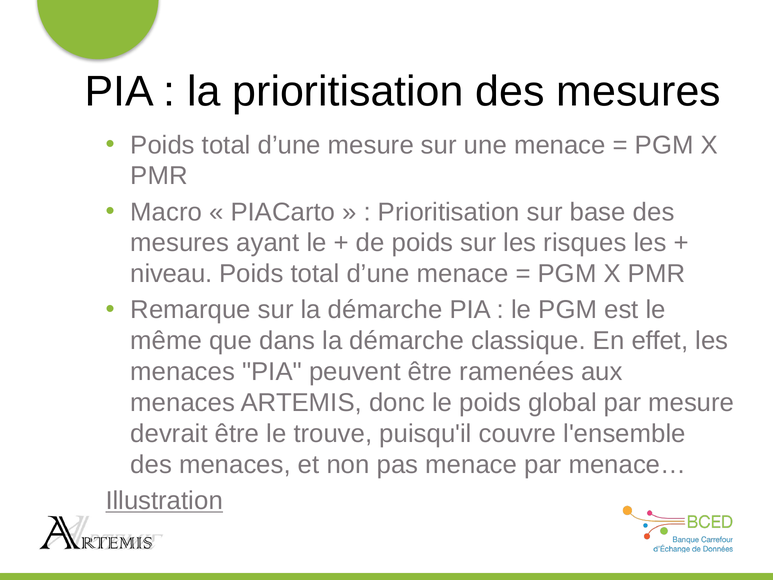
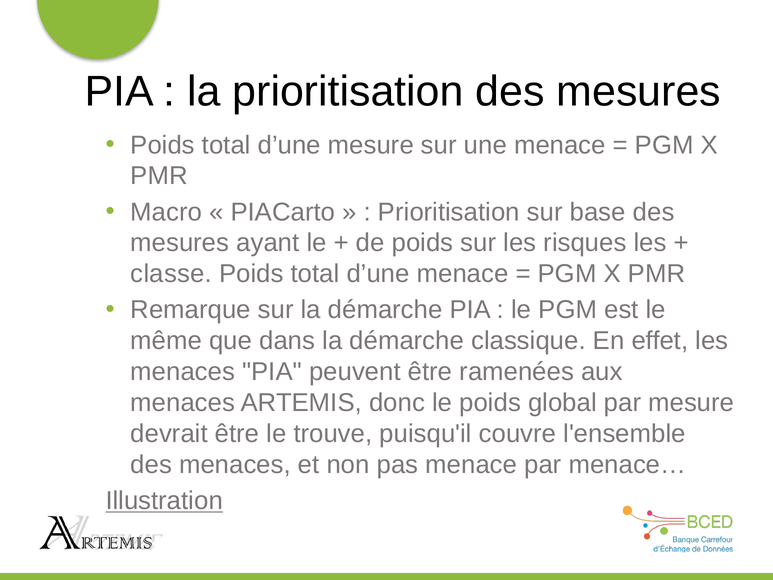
niveau: niveau -> classe
